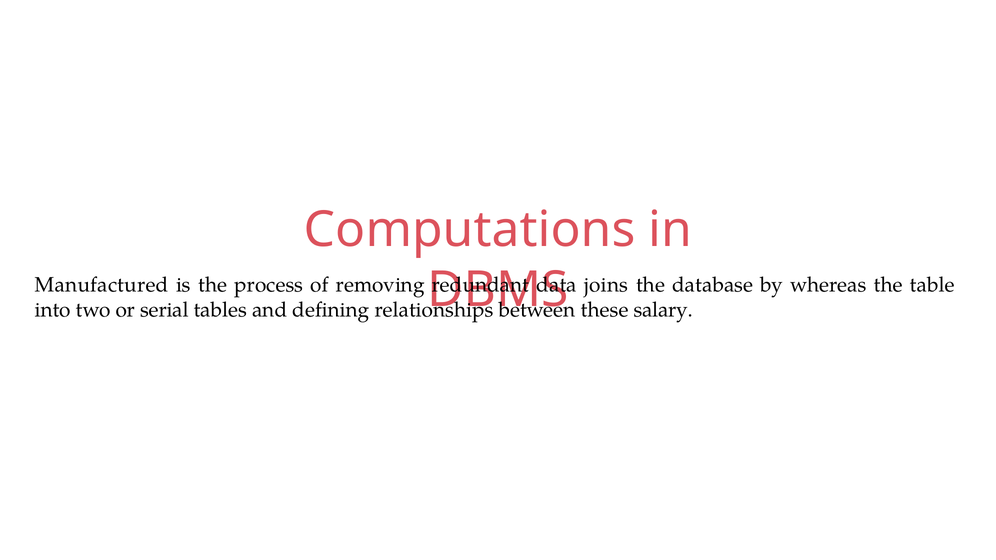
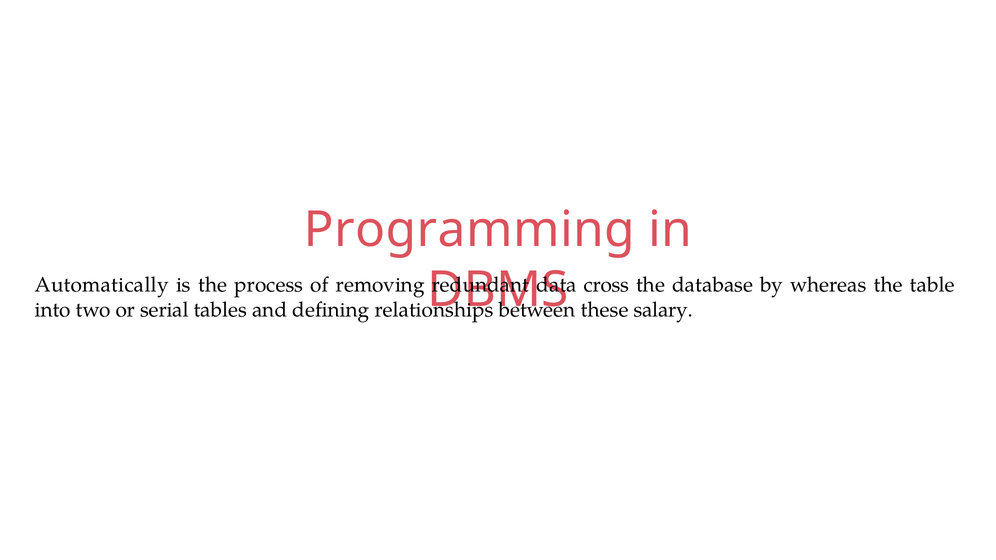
Computations: Computations -> Programming
Manufactured: Manufactured -> Automatically
joins: joins -> cross
